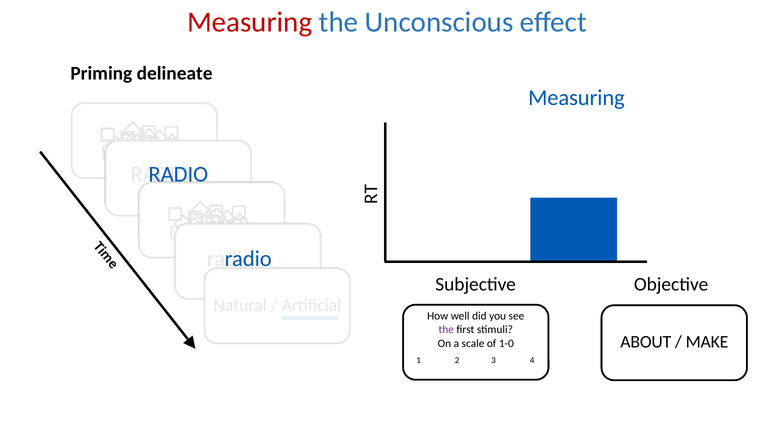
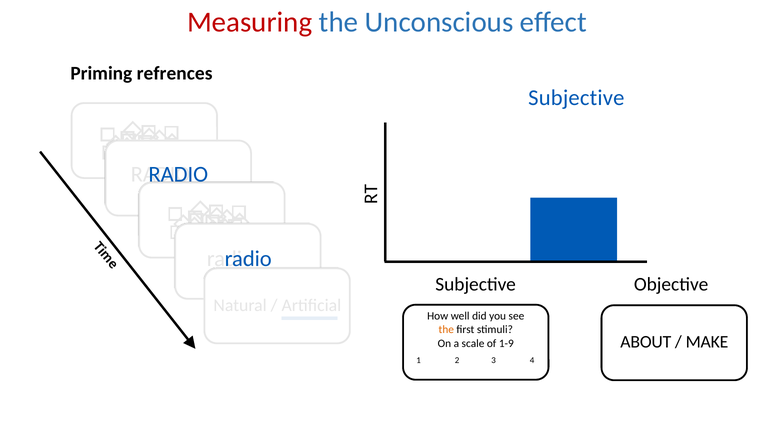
delineate: delineate -> refrences
Measuring at (576, 98): Measuring -> Subjective
the at (446, 330) colour: purple -> orange
1-0: 1-0 -> 1-9
